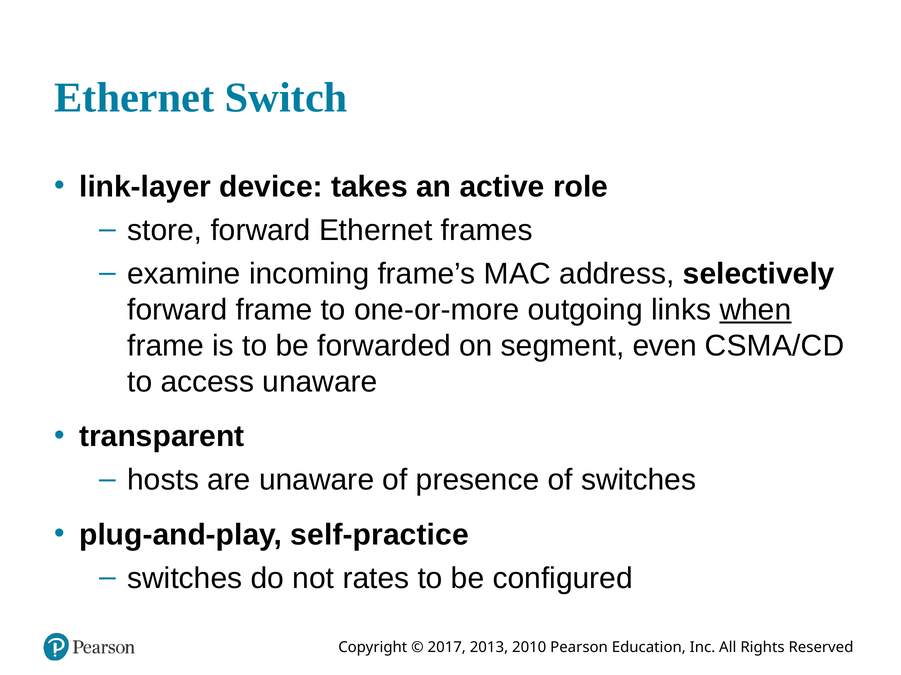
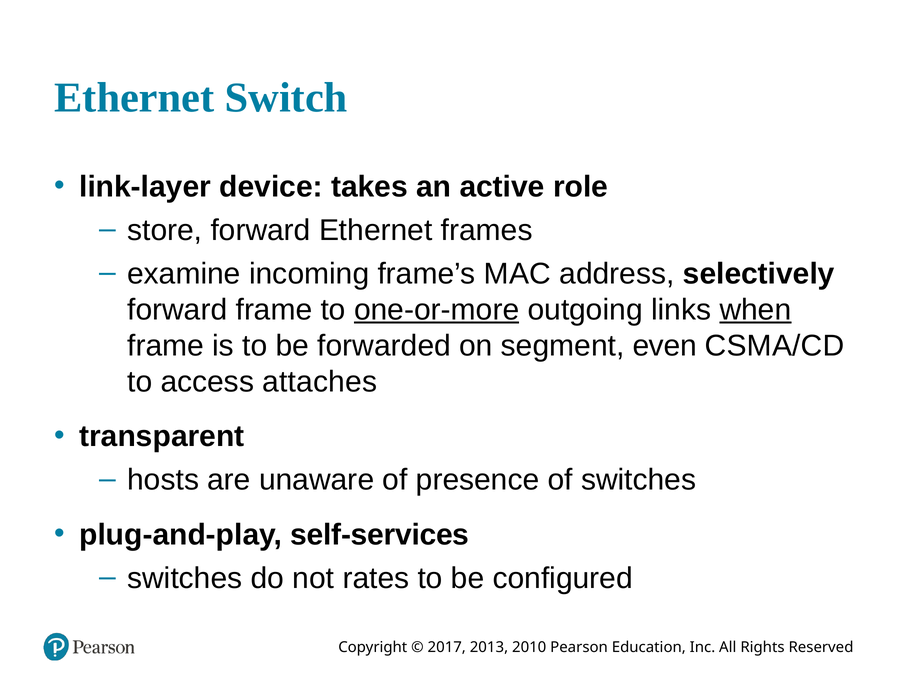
one-or-more underline: none -> present
access unaware: unaware -> attaches
self-practice: self-practice -> self-services
